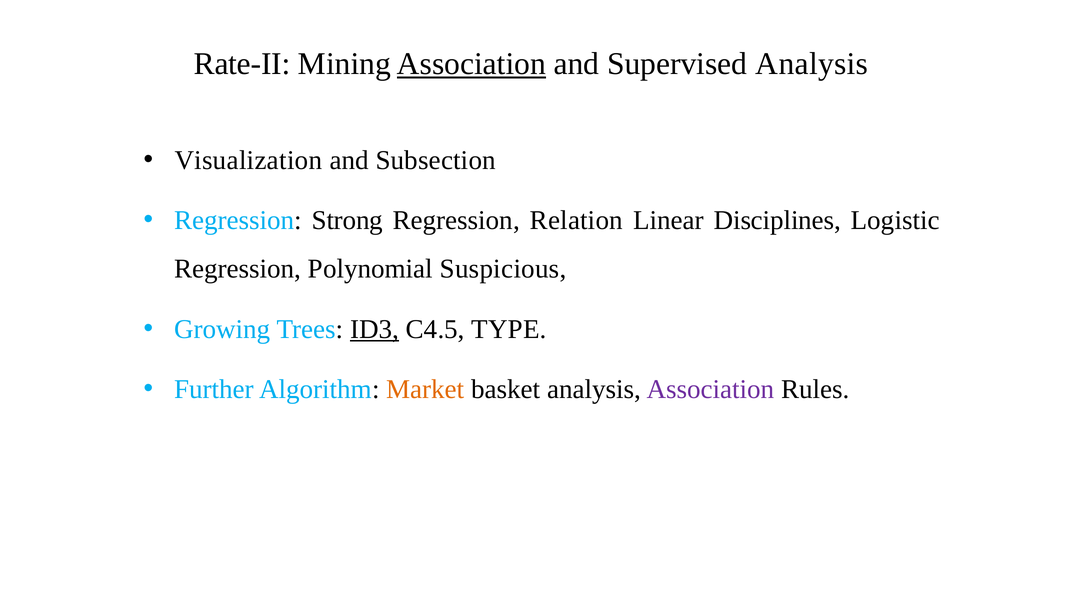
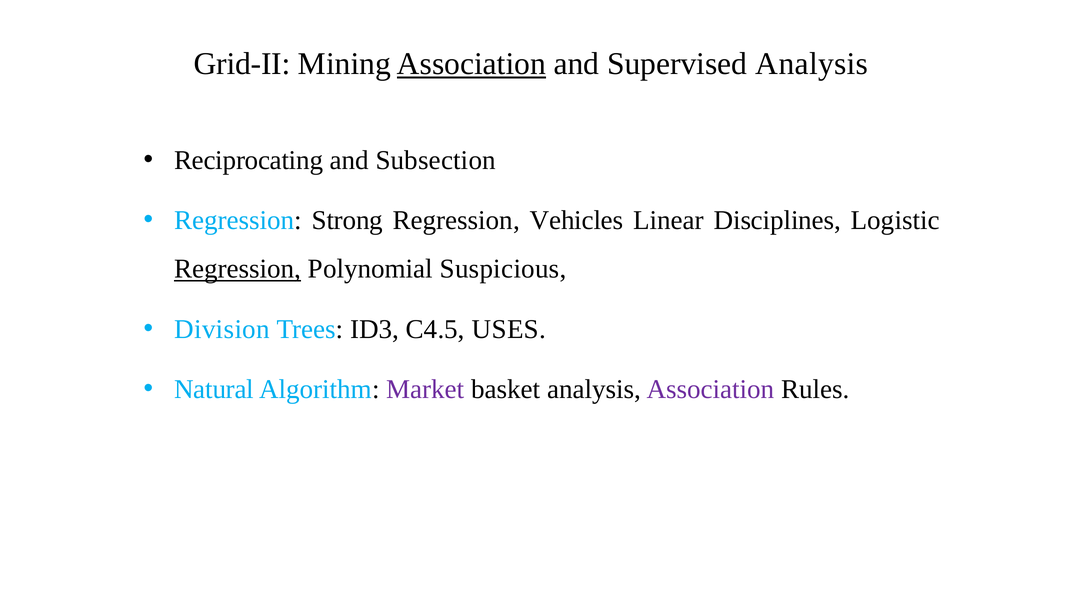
Rate-II: Rate-II -> Grid-II
Visualization: Visualization -> Reciprocating
Relation: Relation -> Vehicles
Regression at (238, 269) underline: none -> present
Growing: Growing -> Division
ID3 underline: present -> none
TYPE: TYPE -> USES
Further: Further -> Natural
Market colour: orange -> purple
